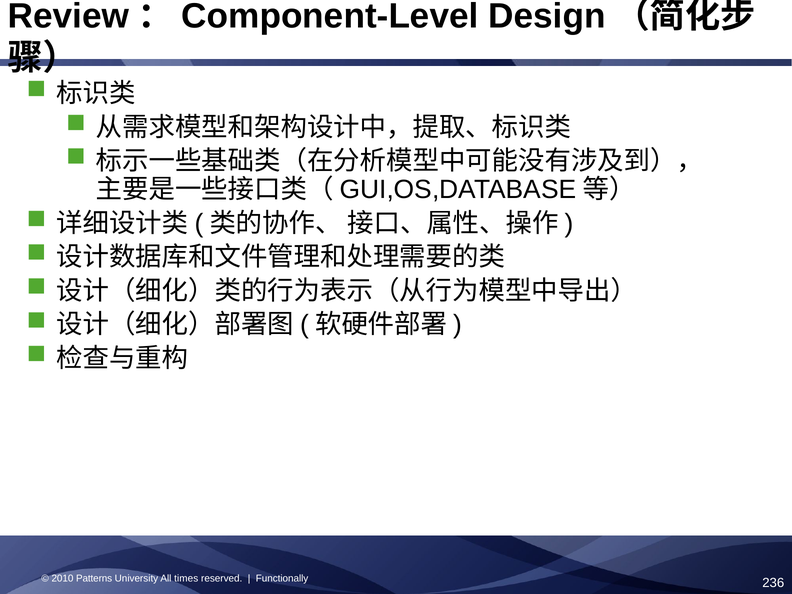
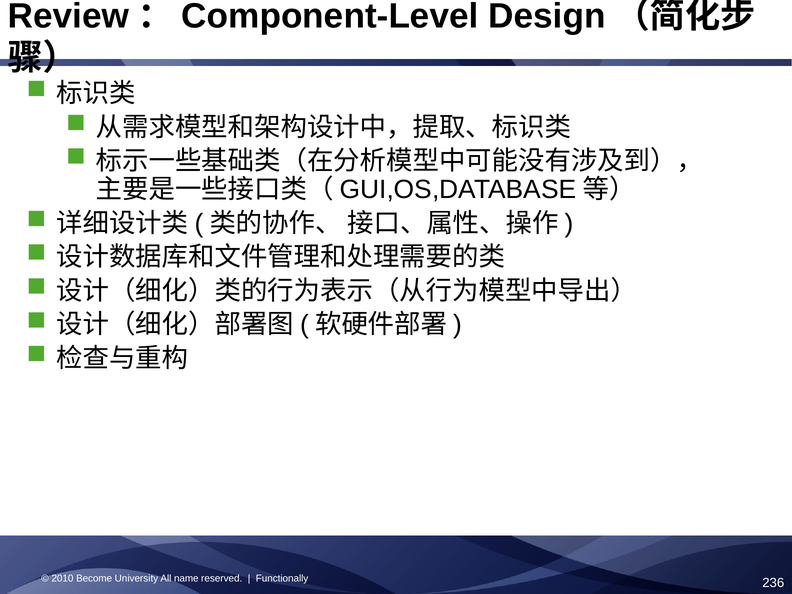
Patterns: Patterns -> Become
times: times -> name
